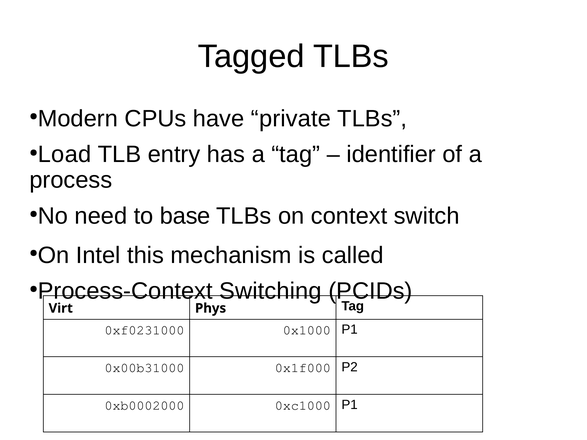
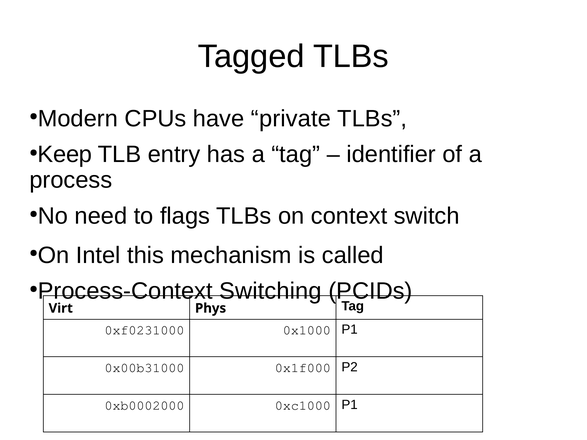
Load: Load -> Keep
base: base -> flags
